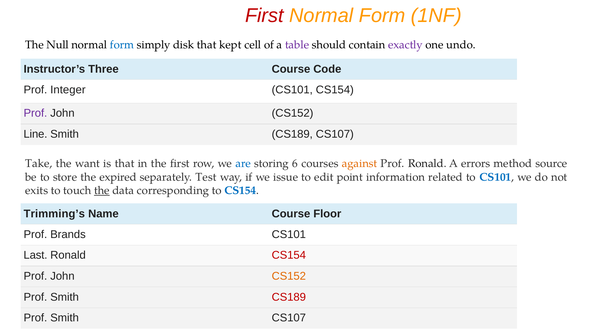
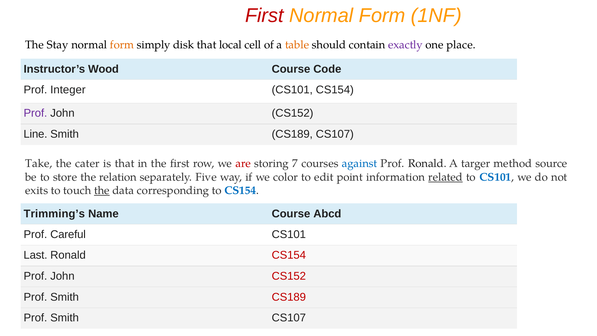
Null: Null -> Stay
form at (122, 45) colour: blue -> orange
kept: kept -> local
table colour: purple -> orange
undo: undo -> place
Three: Three -> Wood
want: want -> cater
are colour: blue -> red
6: 6 -> 7
against colour: orange -> blue
errors: errors -> targer
expired: expired -> relation
Test: Test -> Five
issue: issue -> color
related underline: none -> present
Floor: Floor -> Abcd
Brands: Brands -> Careful
CS152 at (289, 276) colour: orange -> red
